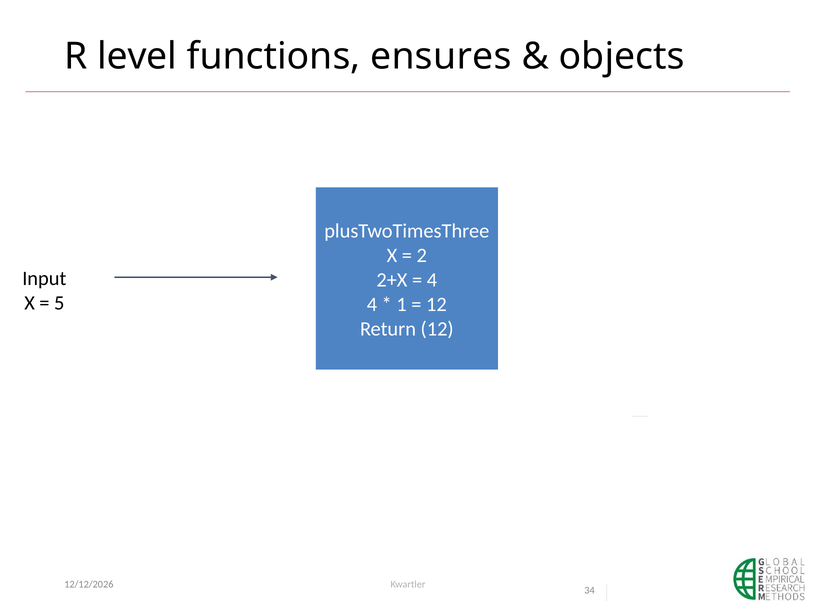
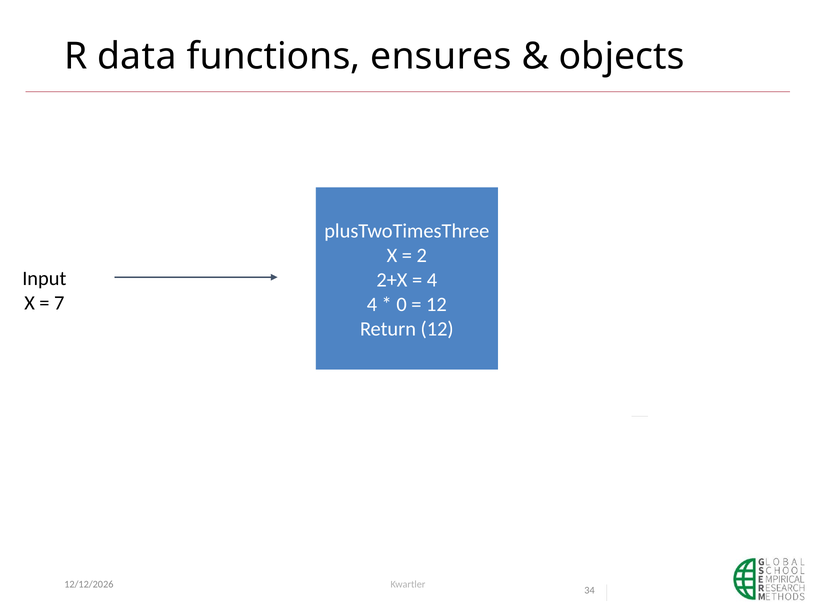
level: level -> data
5: 5 -> 7
1: 1 -> 0
